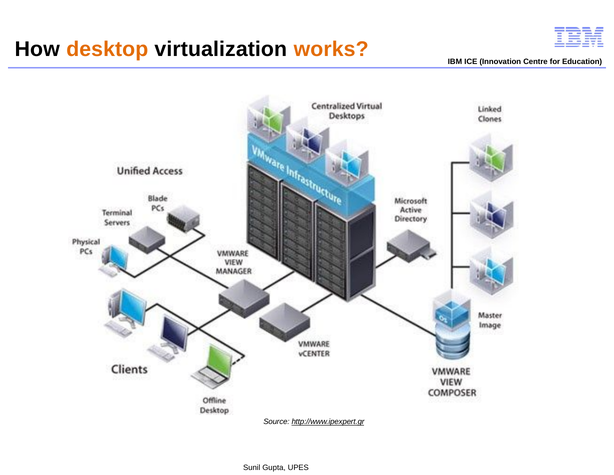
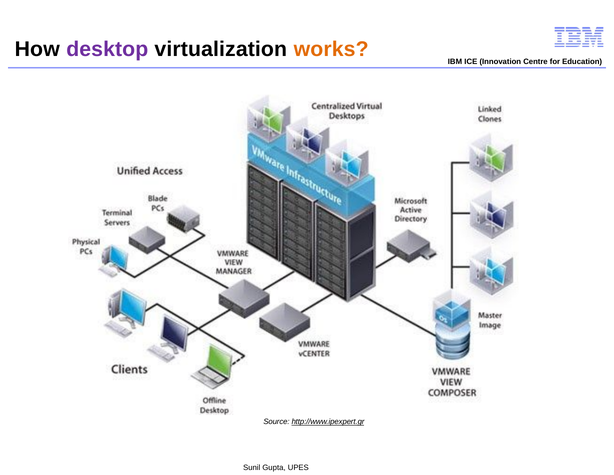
desktop colour: orange -> purple
